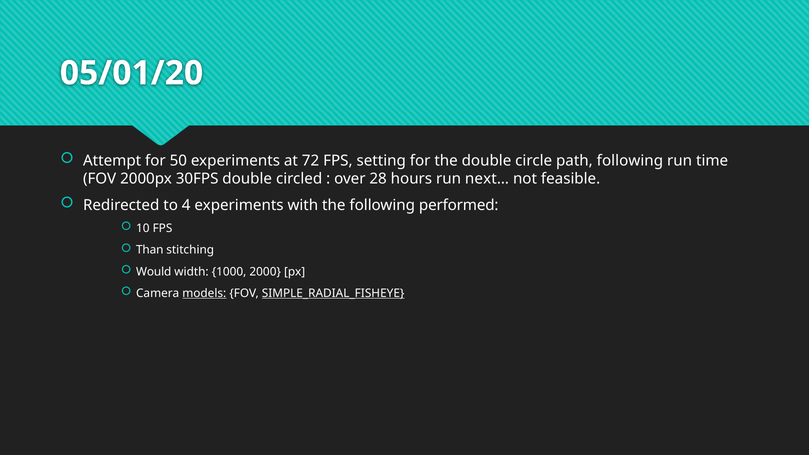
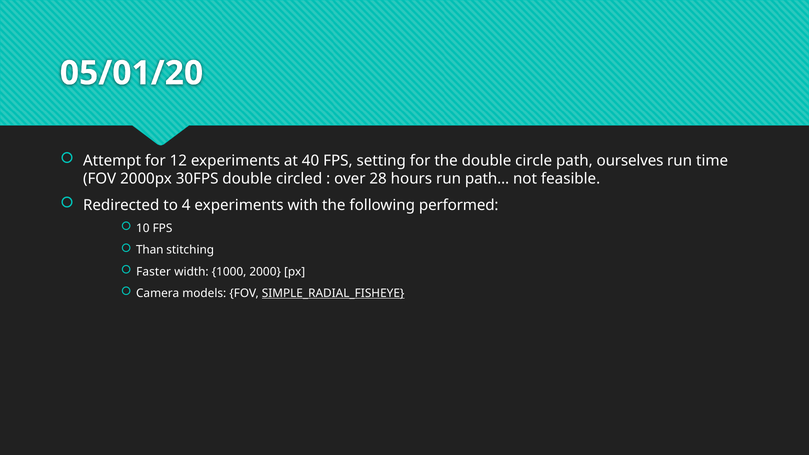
50: 50 -> 12
72: 72 -> 40
path following: following -> ourselves
next…: next… -> path…
Would: Would -> Faster
models underline: present -> none
